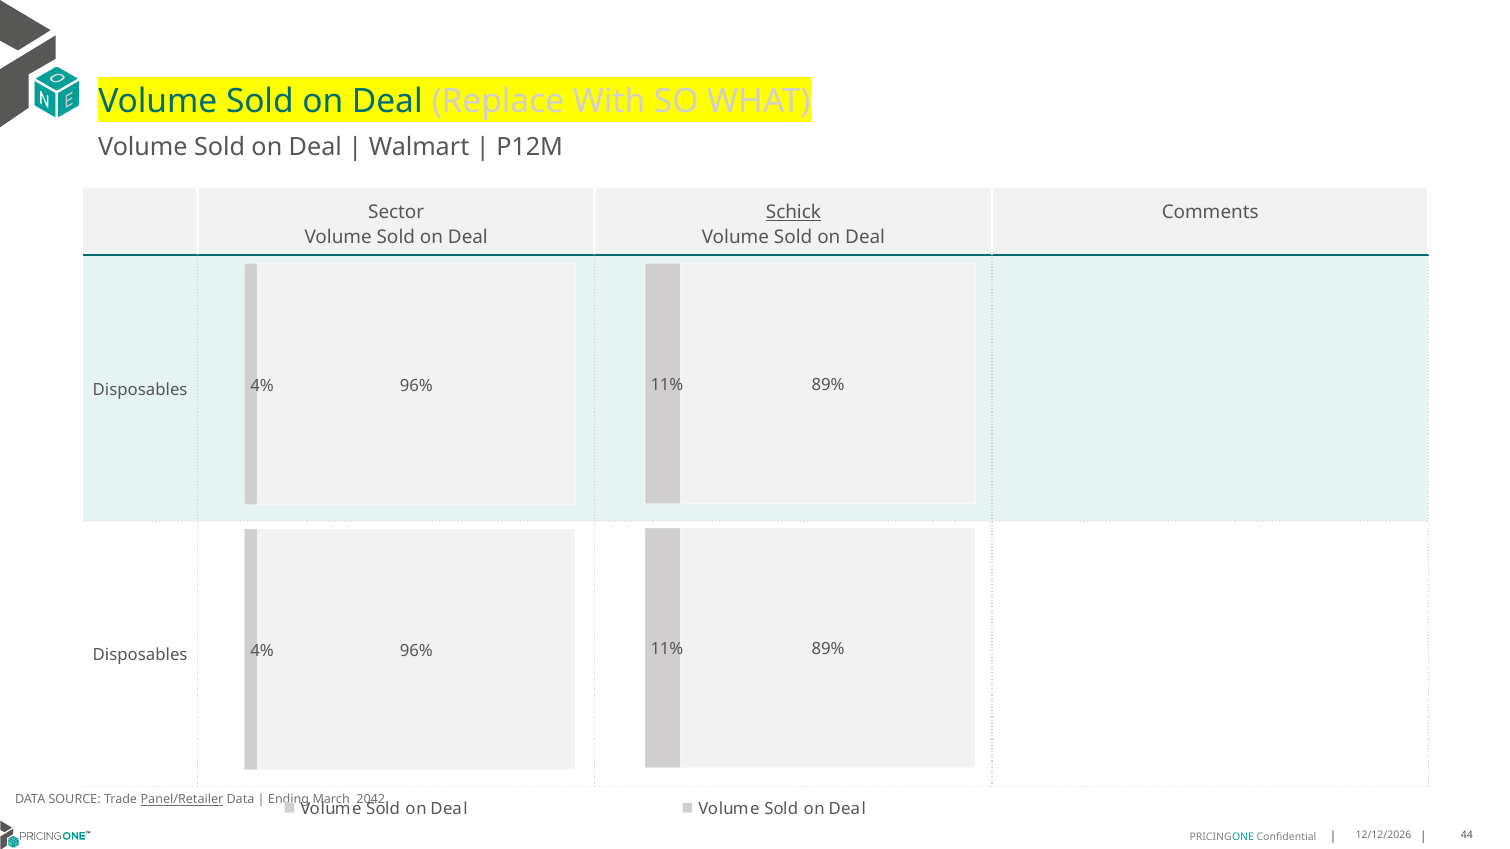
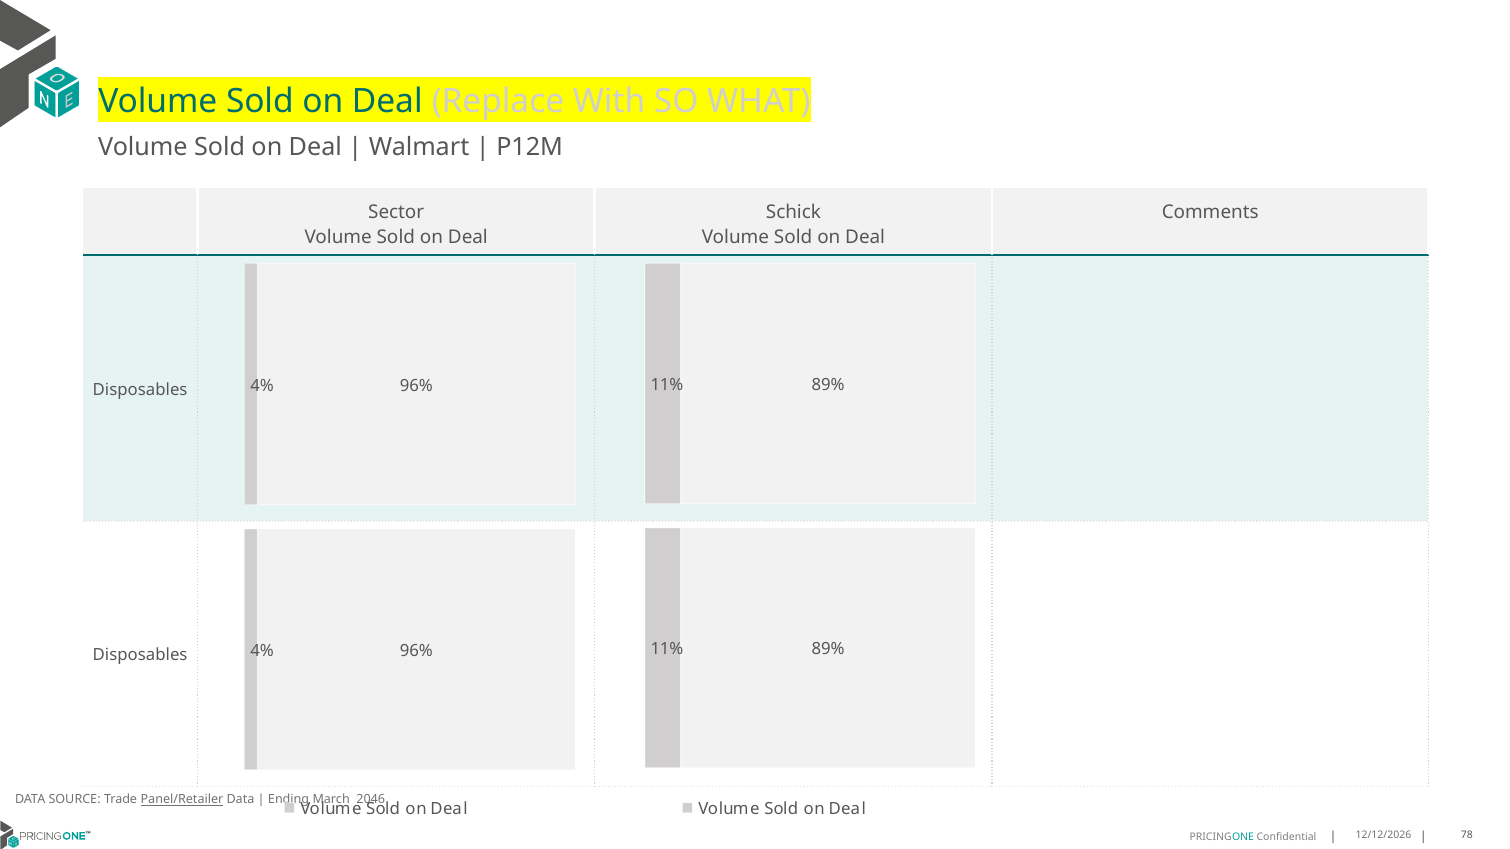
Schick underline: present -> none
2042: 2042 -> 2046
44: 44 -> 78
